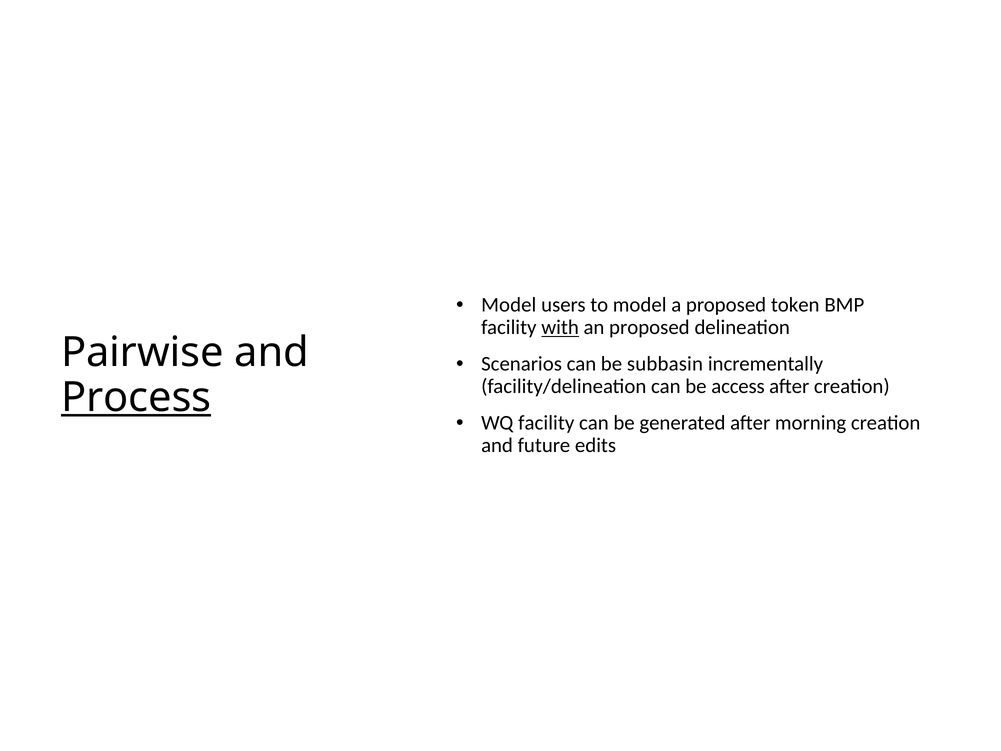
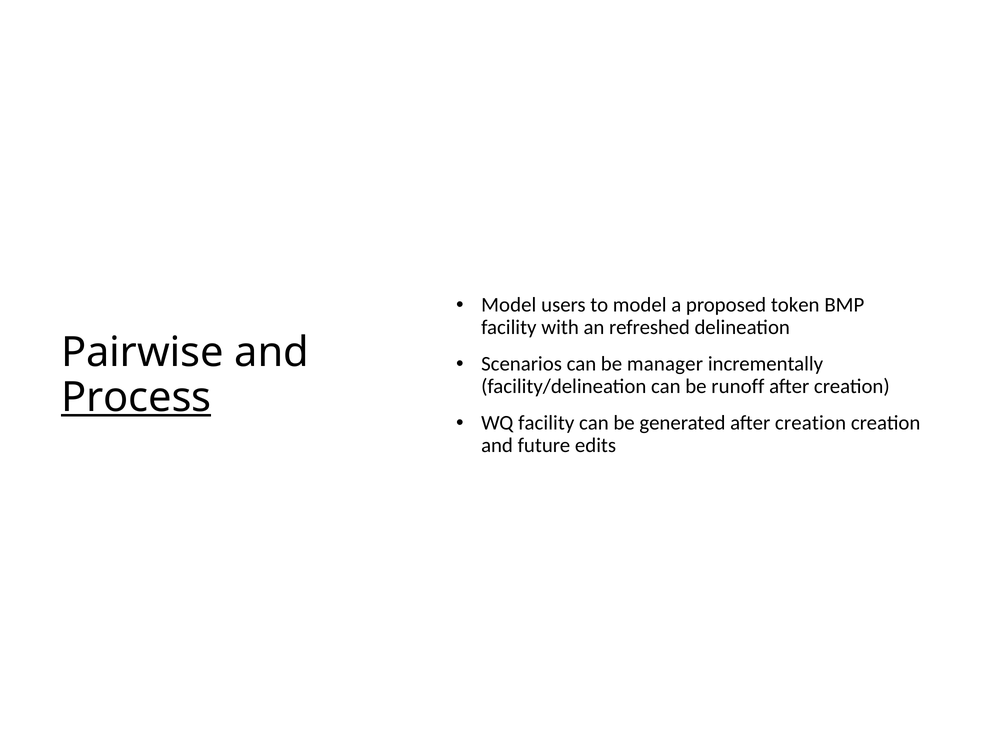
with underline: present -> none
an proposed: proposed -> refreshed
subbasin: subbasin -> manager
access: access -> runoff
generated after morning: morning -> creation
